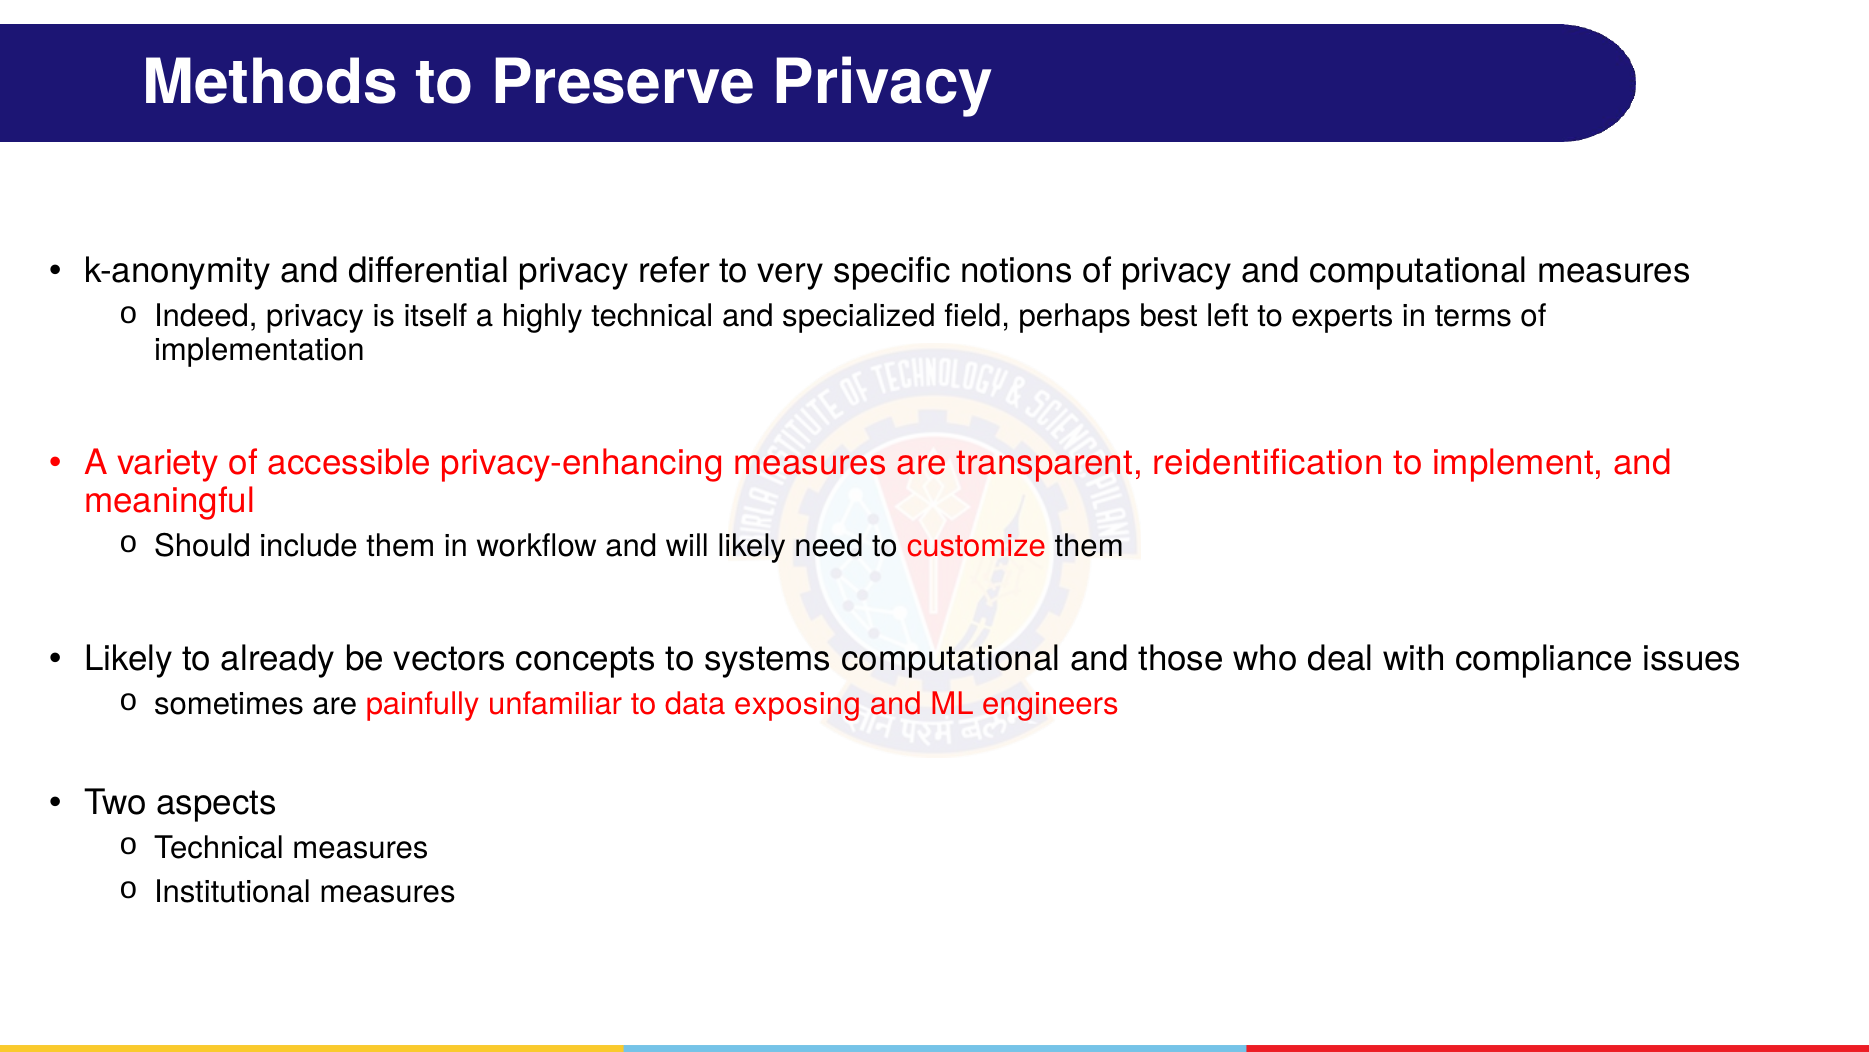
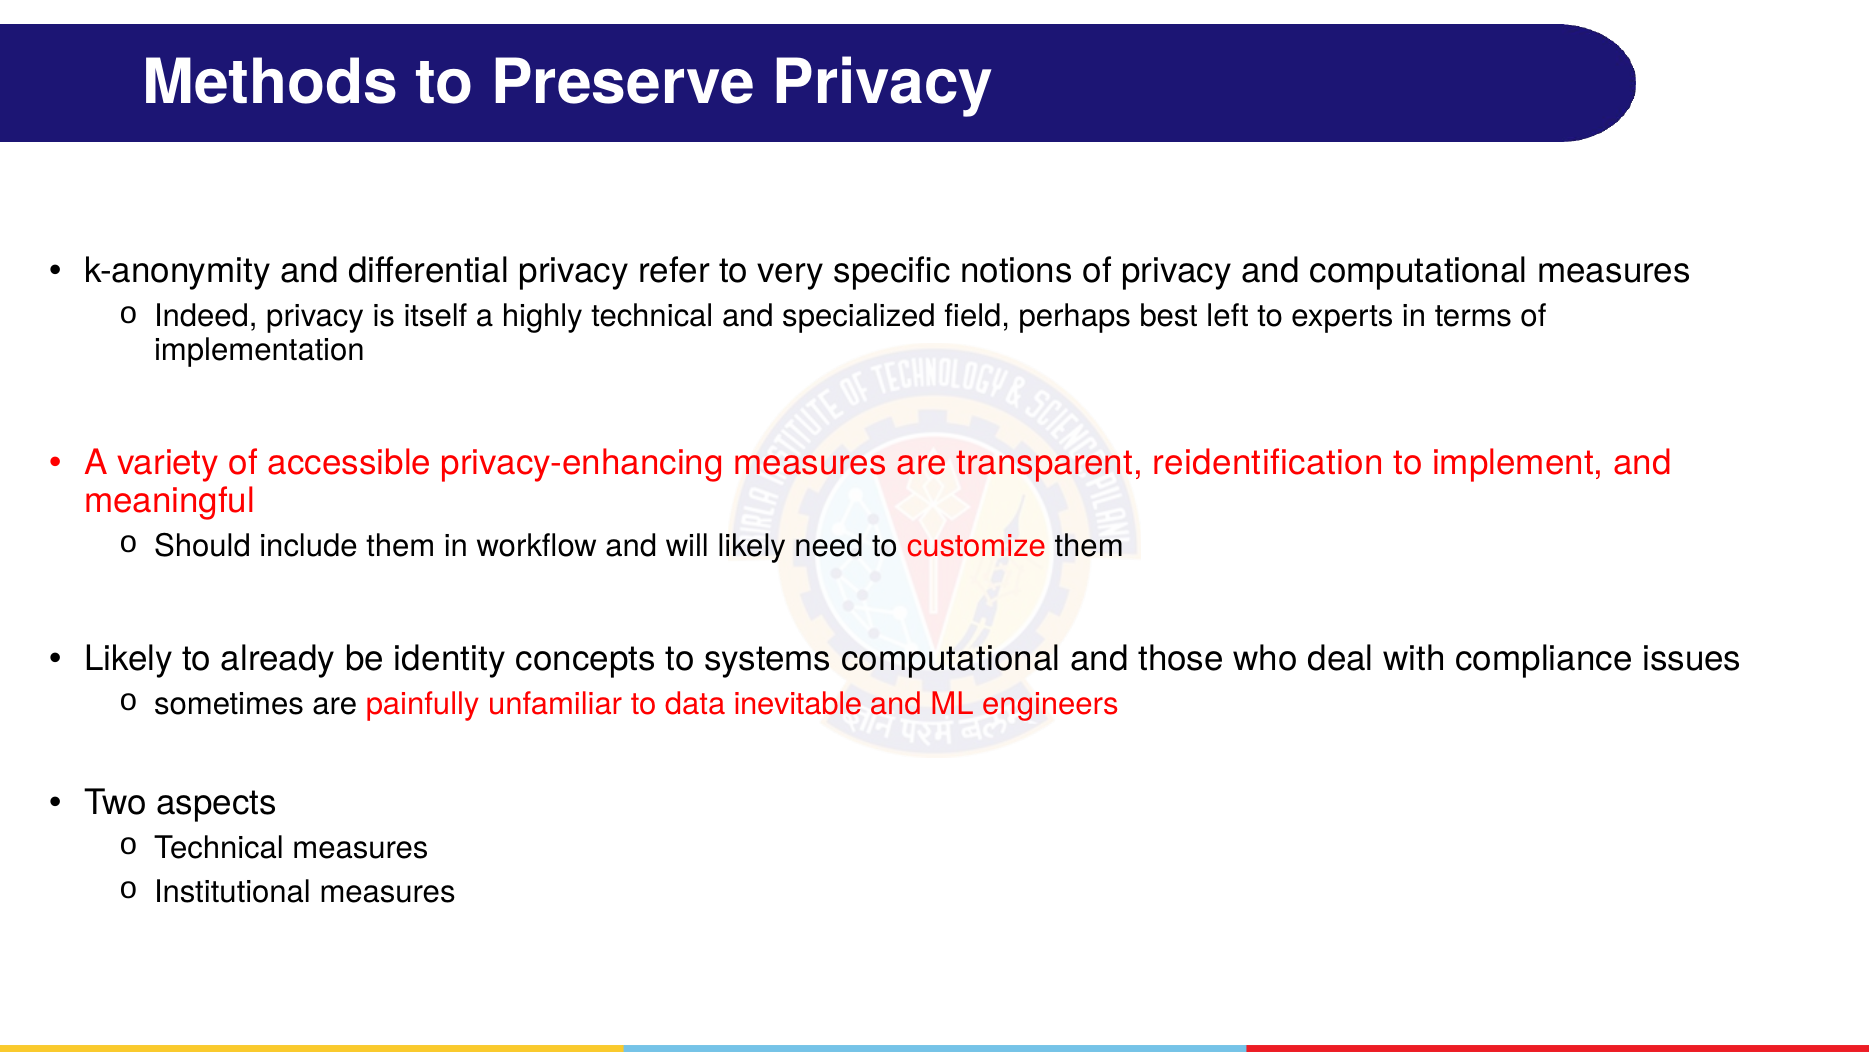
vectors: vectors -> identity
exposing: exposing -> inevitable
